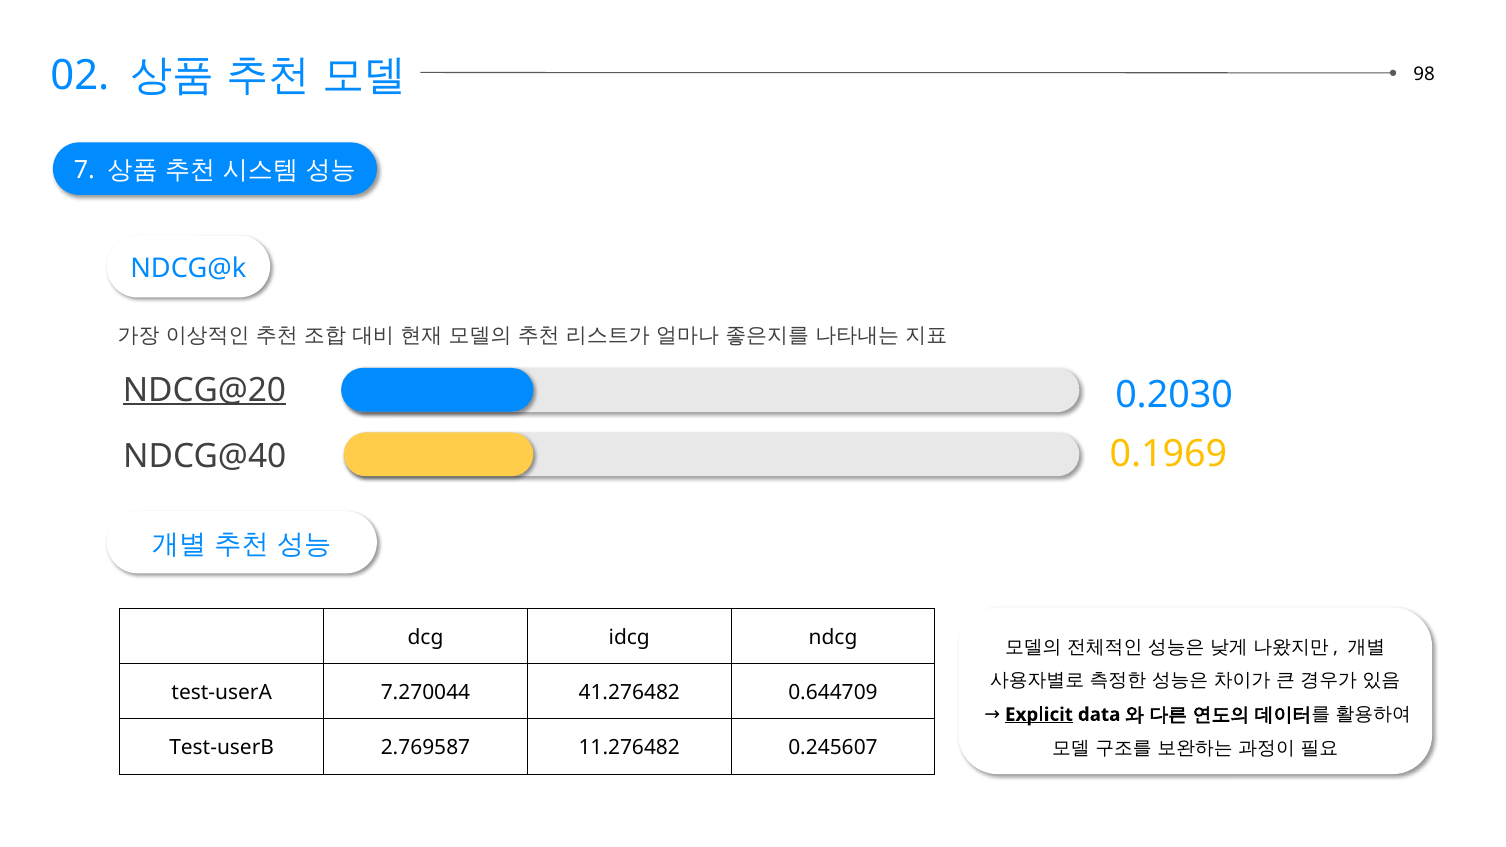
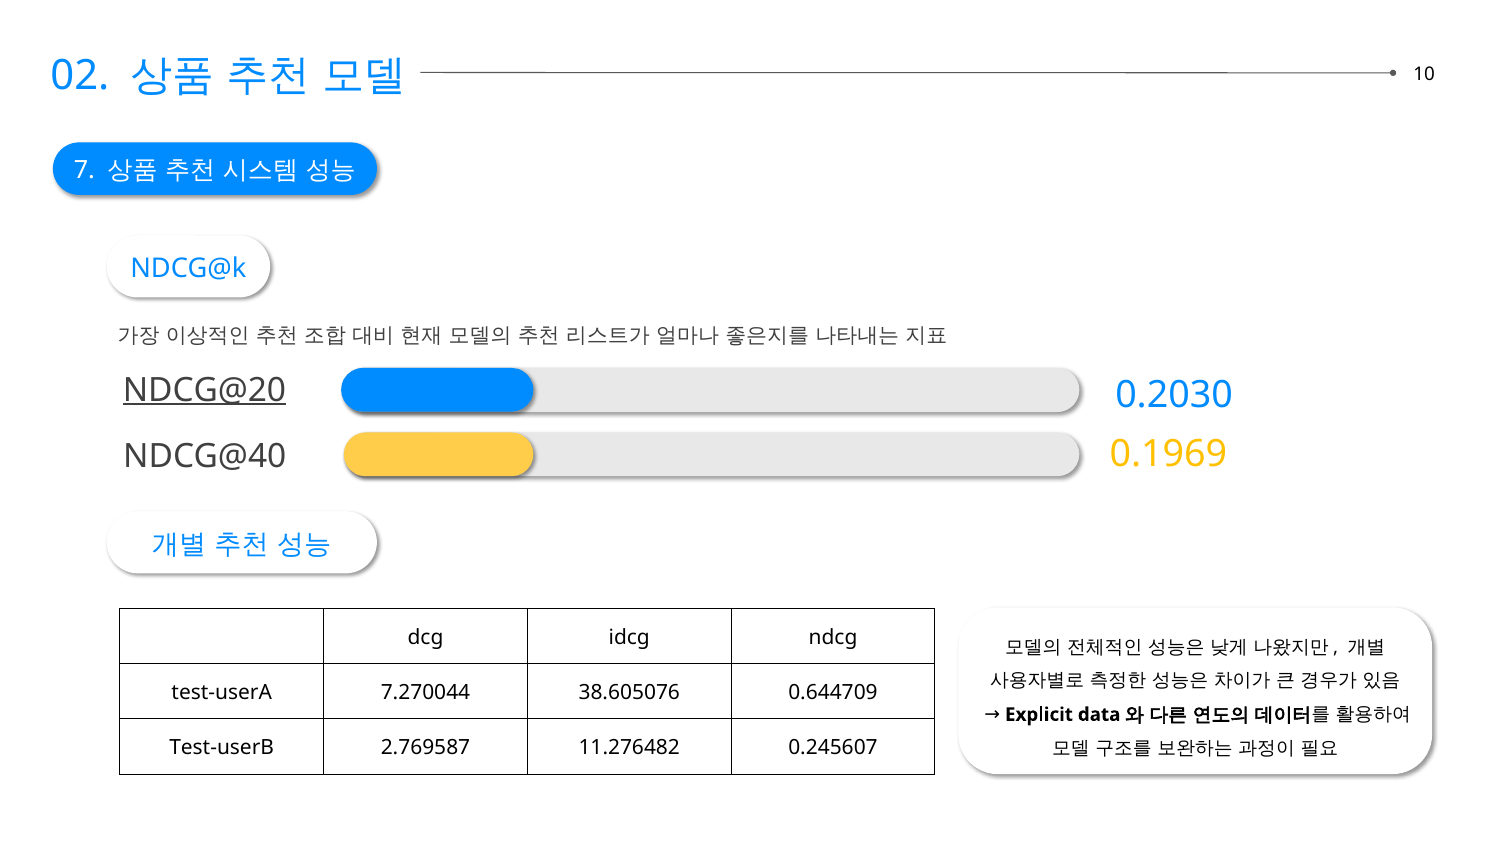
98: 98 -> 10
41.276482: 41.276482 -> 38.605076
Explicit underline: present -> none
